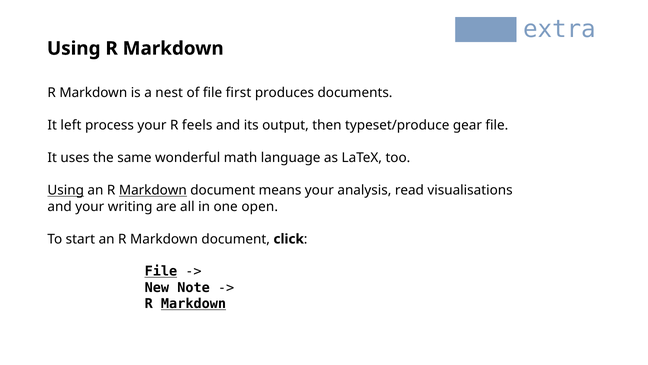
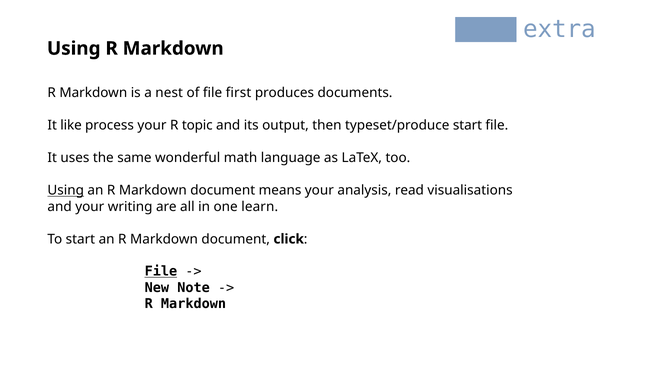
left: left -> like
feels: feels -> topic
typeset/produce gear: gear -> start
Markdown at (153, 190) underline: present -> none
open: open -> learn
Markdown at (194, 304) underline: present -> none
